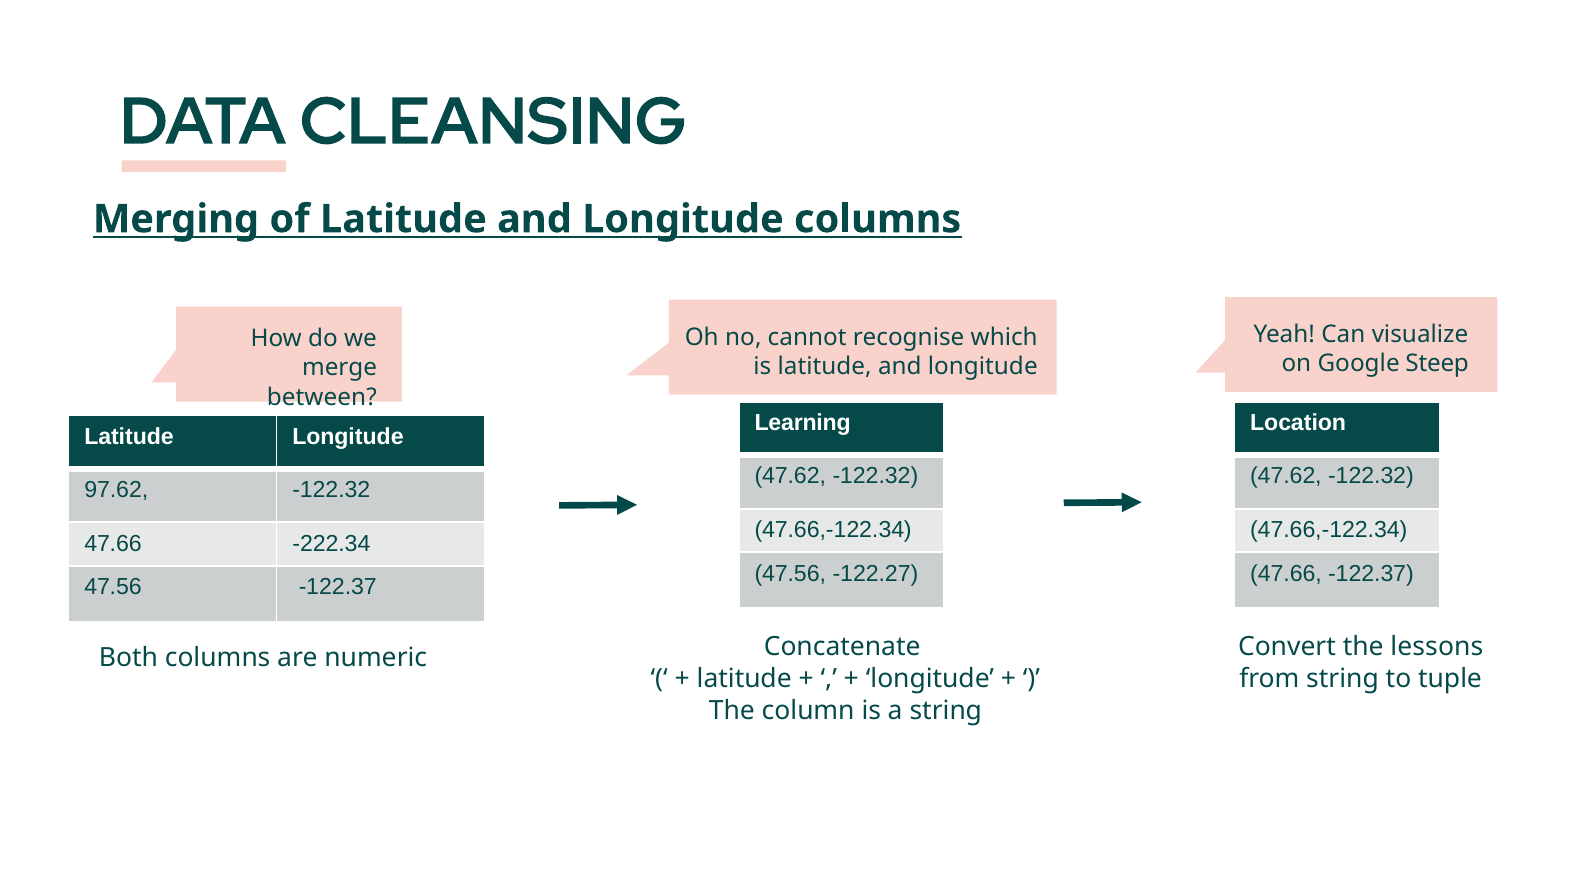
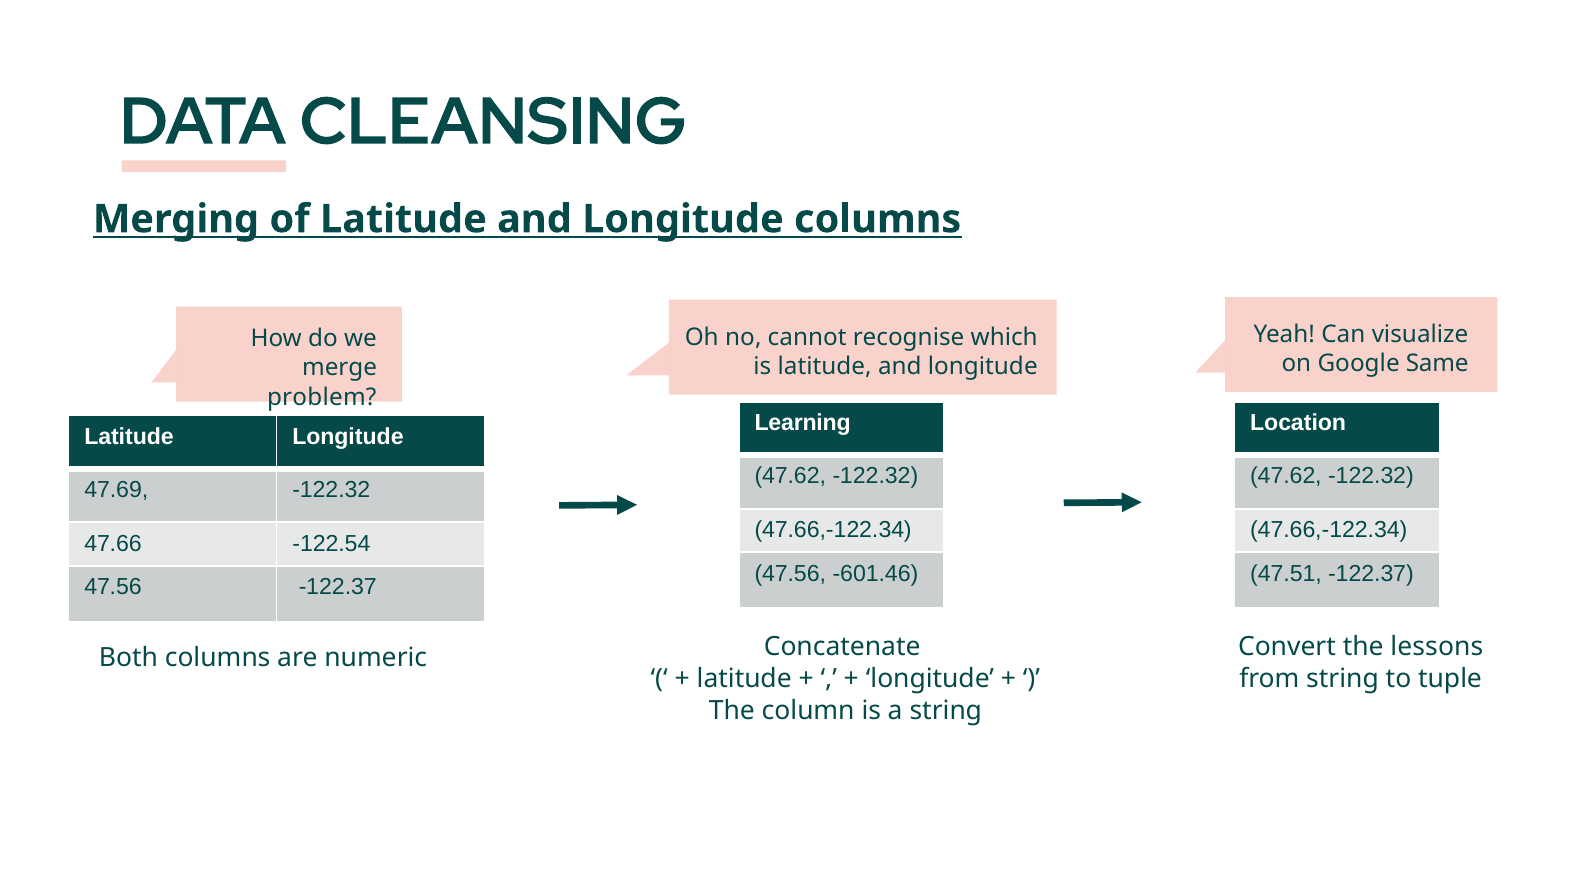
Steep: Steep -> Same
between: between -> problem
97.62: 97.62 -> 47.69
-222.34: -222.34 -> -122.54
-122.27: -122.27 -> -601.46
47.66 at (1286, 574): 47.66 -> 47.51
